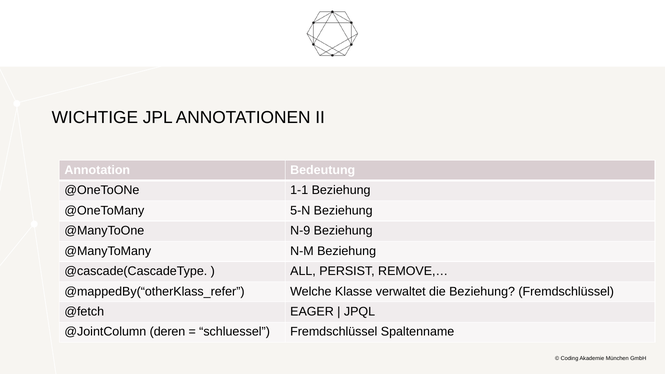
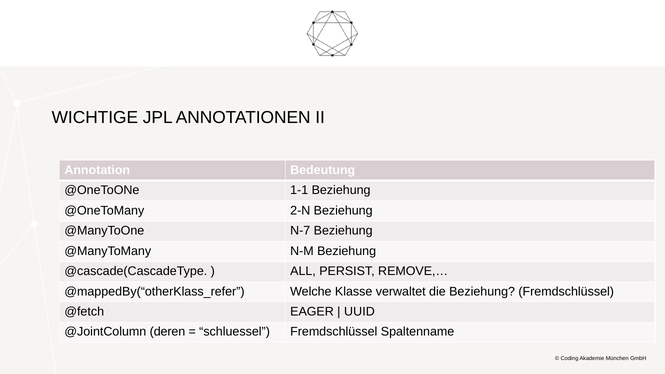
5-N: 5-N -> 2-N
N-9: N-9 -> N-7
JPQL: JPQL -> UUID
